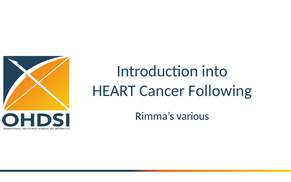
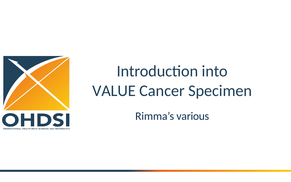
HEART: HEART -> VALUE
Following: Following -> Specimen
